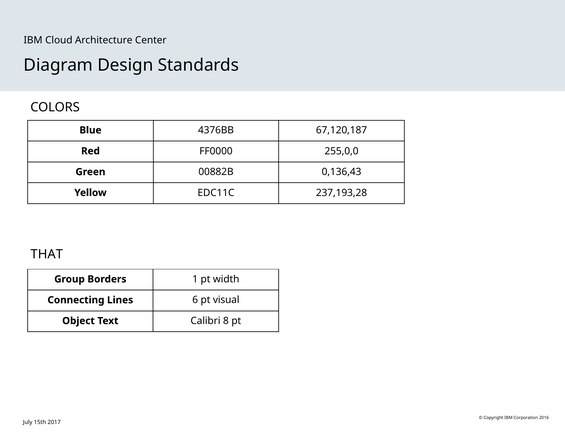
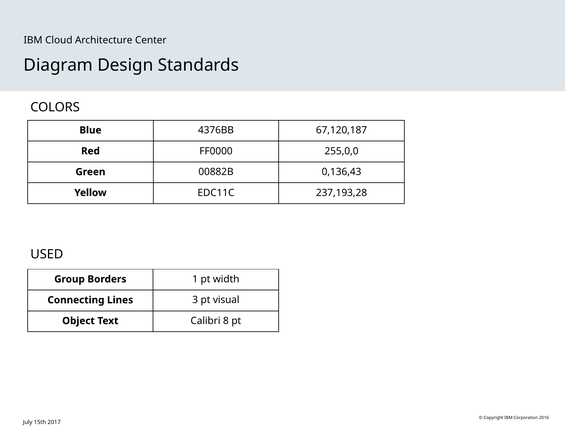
THAT: THAT -> USED
6: 6 -> 3
